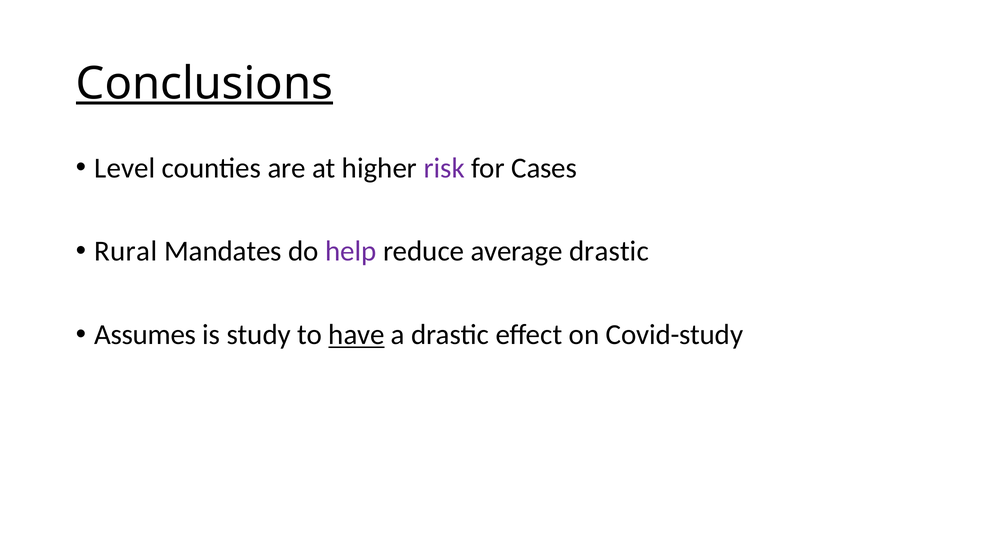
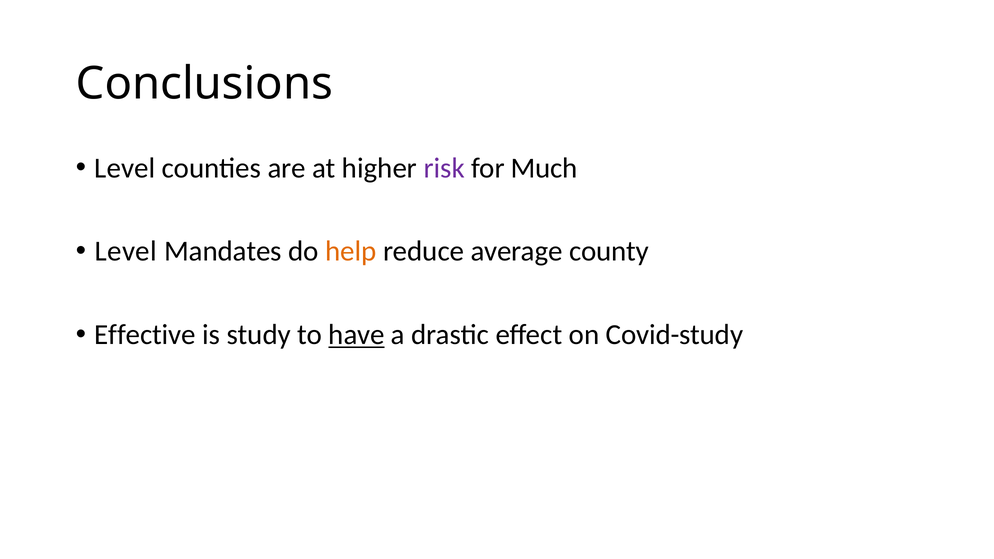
Conclusions underline: present -> none
Cases: Cases -> Much
Rural at (126, 251): Rural -> Level
help colour: purple -> orange
average drastic: drastic -> county
Assumes: Assumes -> Effective
